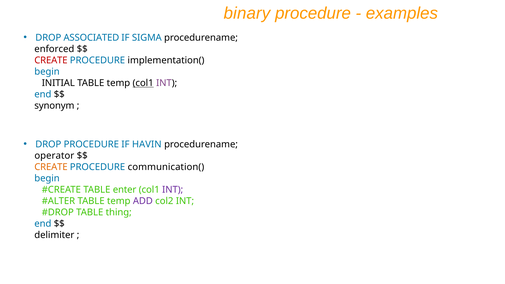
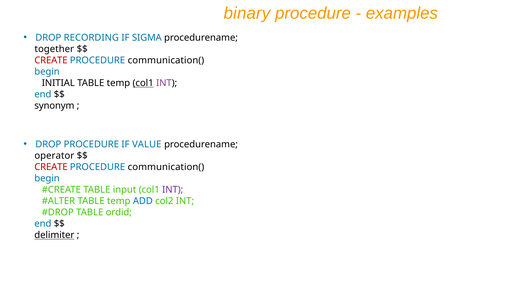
ASSOCIATED: ASSOCIATED -> RECORDING
enforced: enforced -> together
implementation( at (166, 60): implementation( -> communication(
HAVIN: HAVIN -> VALUE
CREATE at (51, 167) colour: orange -> red
enter: enter -> input
ADD colour: purple -> blue
thing: thing -> ordid
delimiter underline: none -> present
